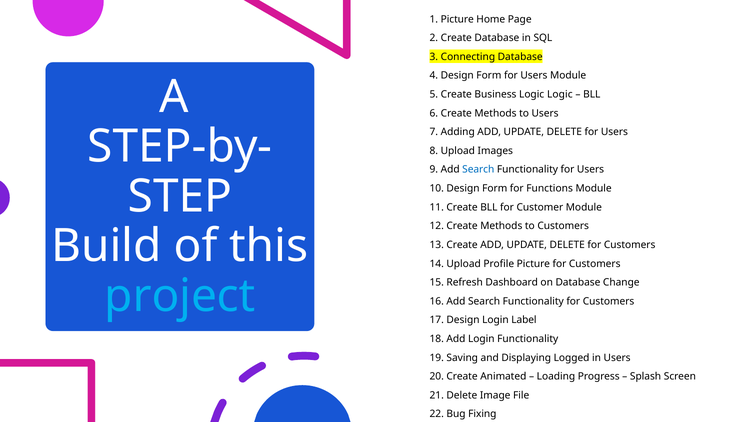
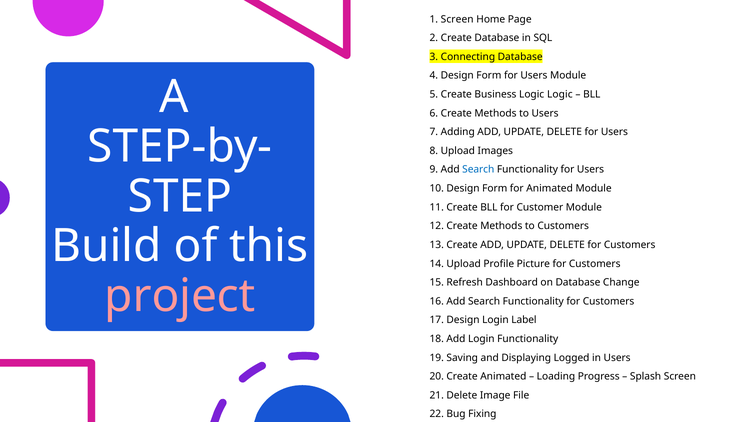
1 Picture: Picture -> Screen
for Functions: Functions -> Animated
project colour: light blue -> pink
